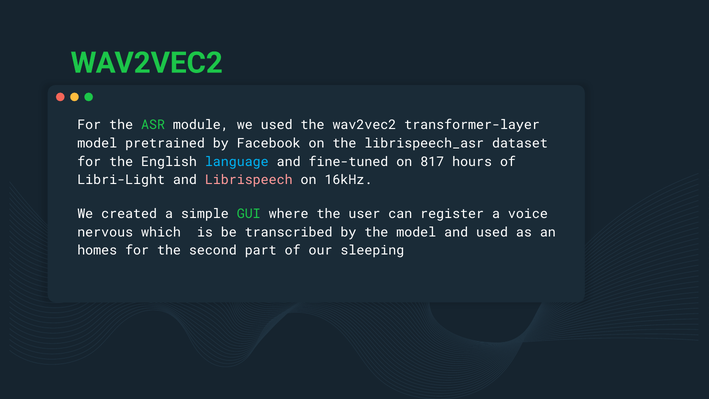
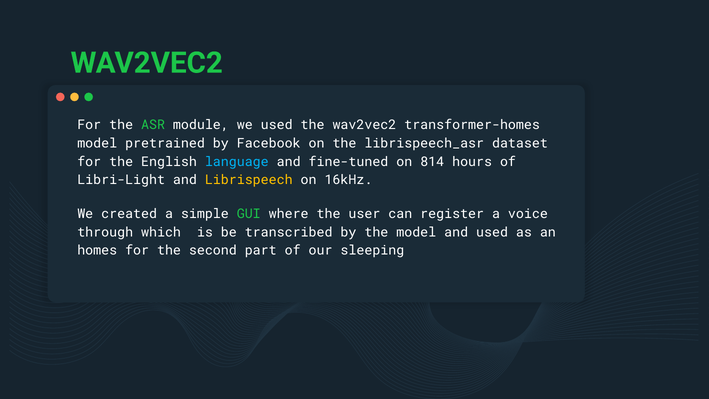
transformer-layer: transformer-layer -> transformer-homes
817: 817 -> 814
Librispeech colour: pink -> yellow
nervous: nervous -> through
